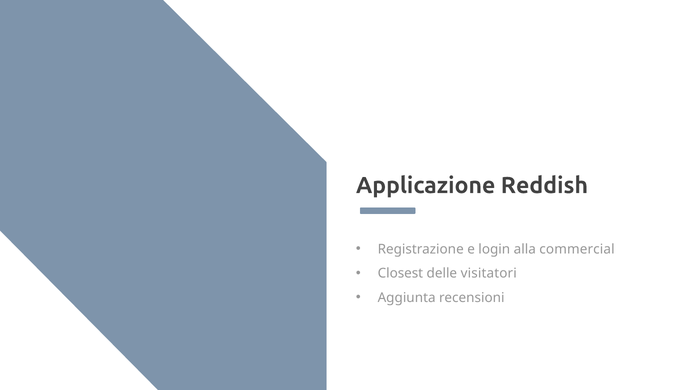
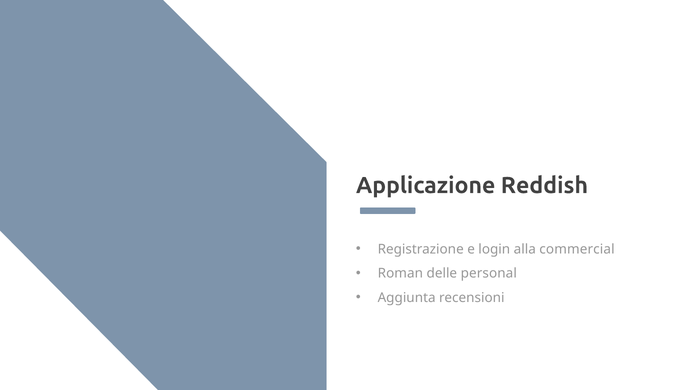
Closest: Closest -> Roman
visitatori: visitatori -> personal
